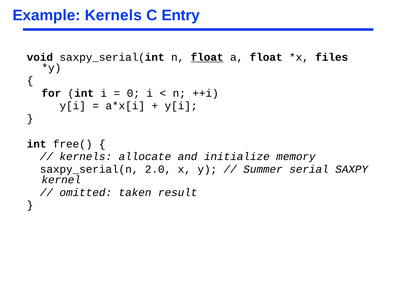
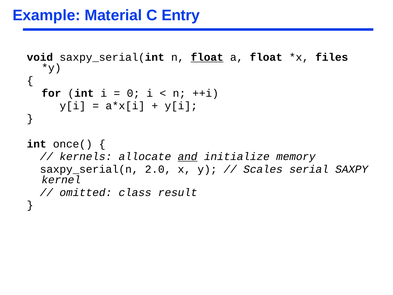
Example Kernels: Kernels -> Material
free(: free( -> once(
and underline: none -> present
Summer: Summer -> Scales
taken: taken -> class
